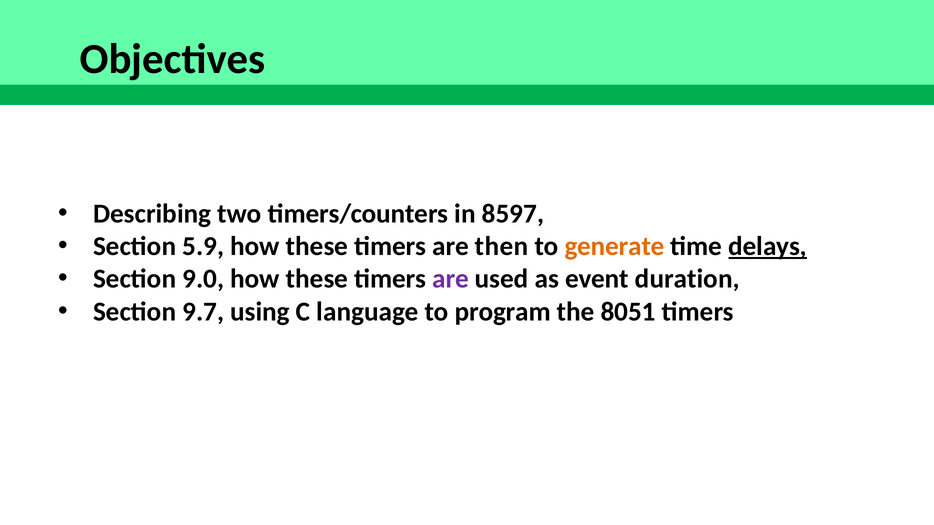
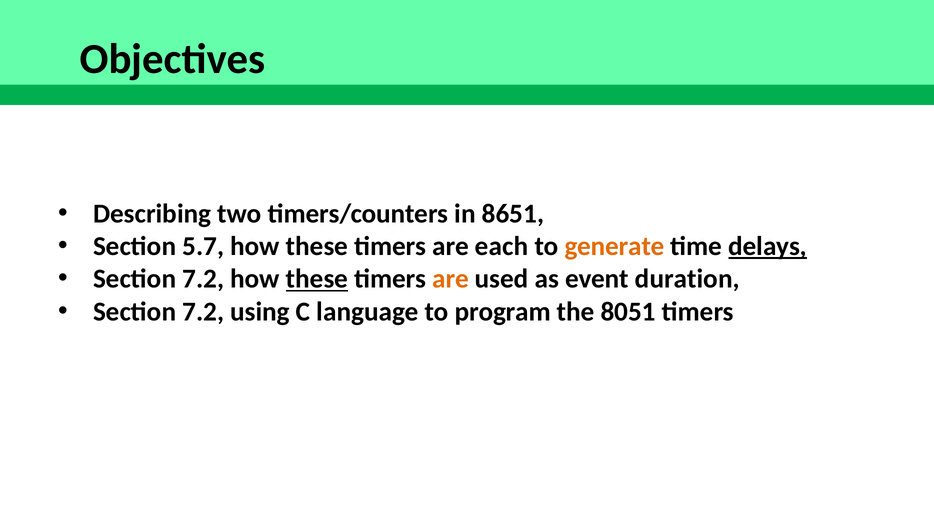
8597: 8597 -> 8651
5.9: 5.9 -> 5.7
then: then -> each
9.0 at (203, 279): 9.0 -> 7.2
these at (317, 279) underline: none -> present
are at (451, 279) colour: purple -> orange
9.7 at (203, 312): 9.7 -> 7.2
